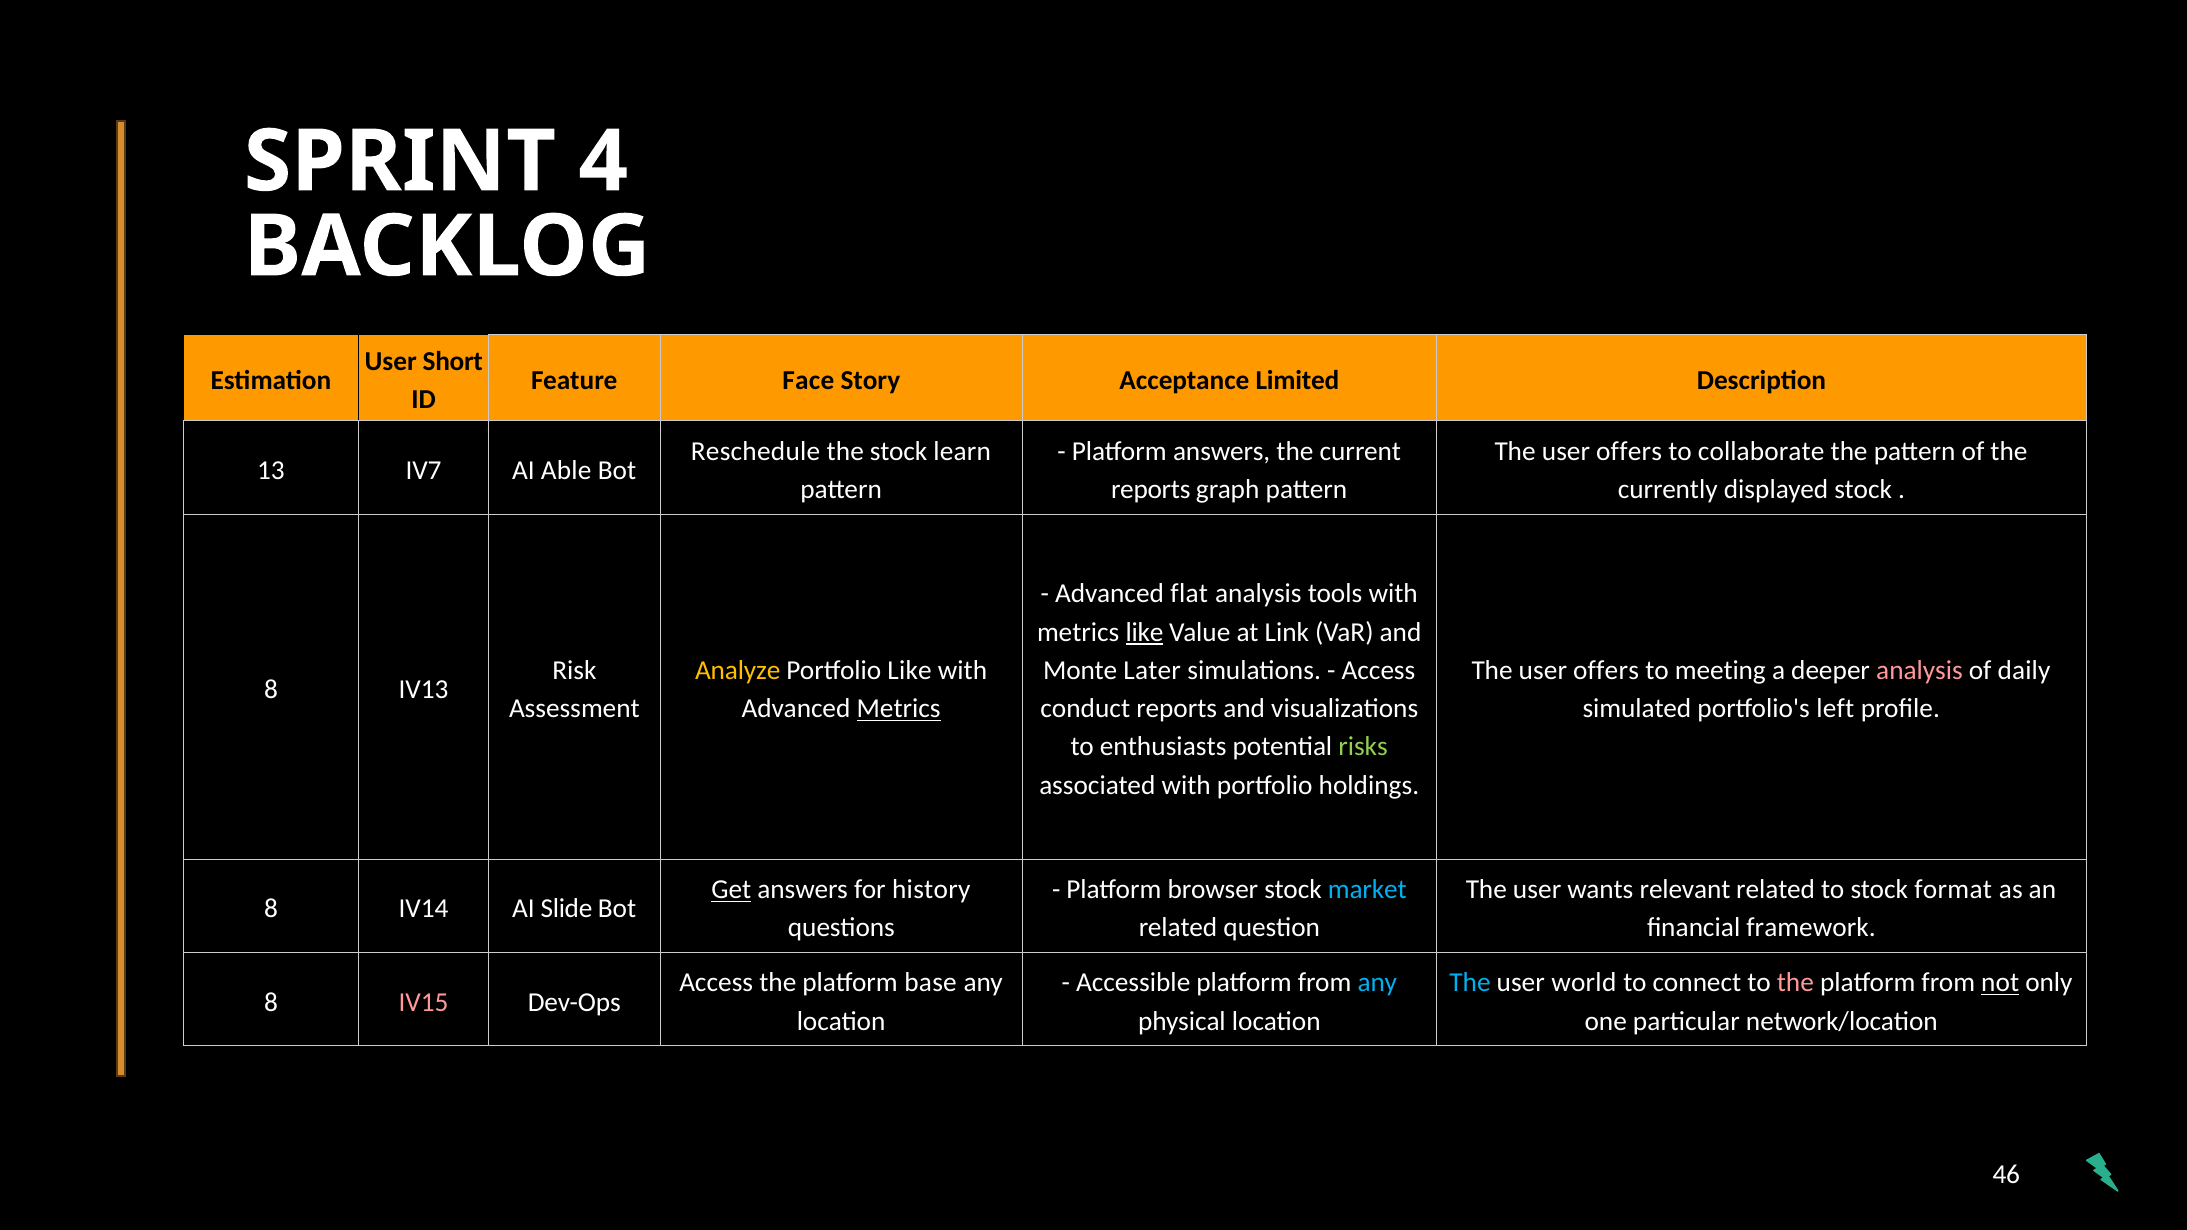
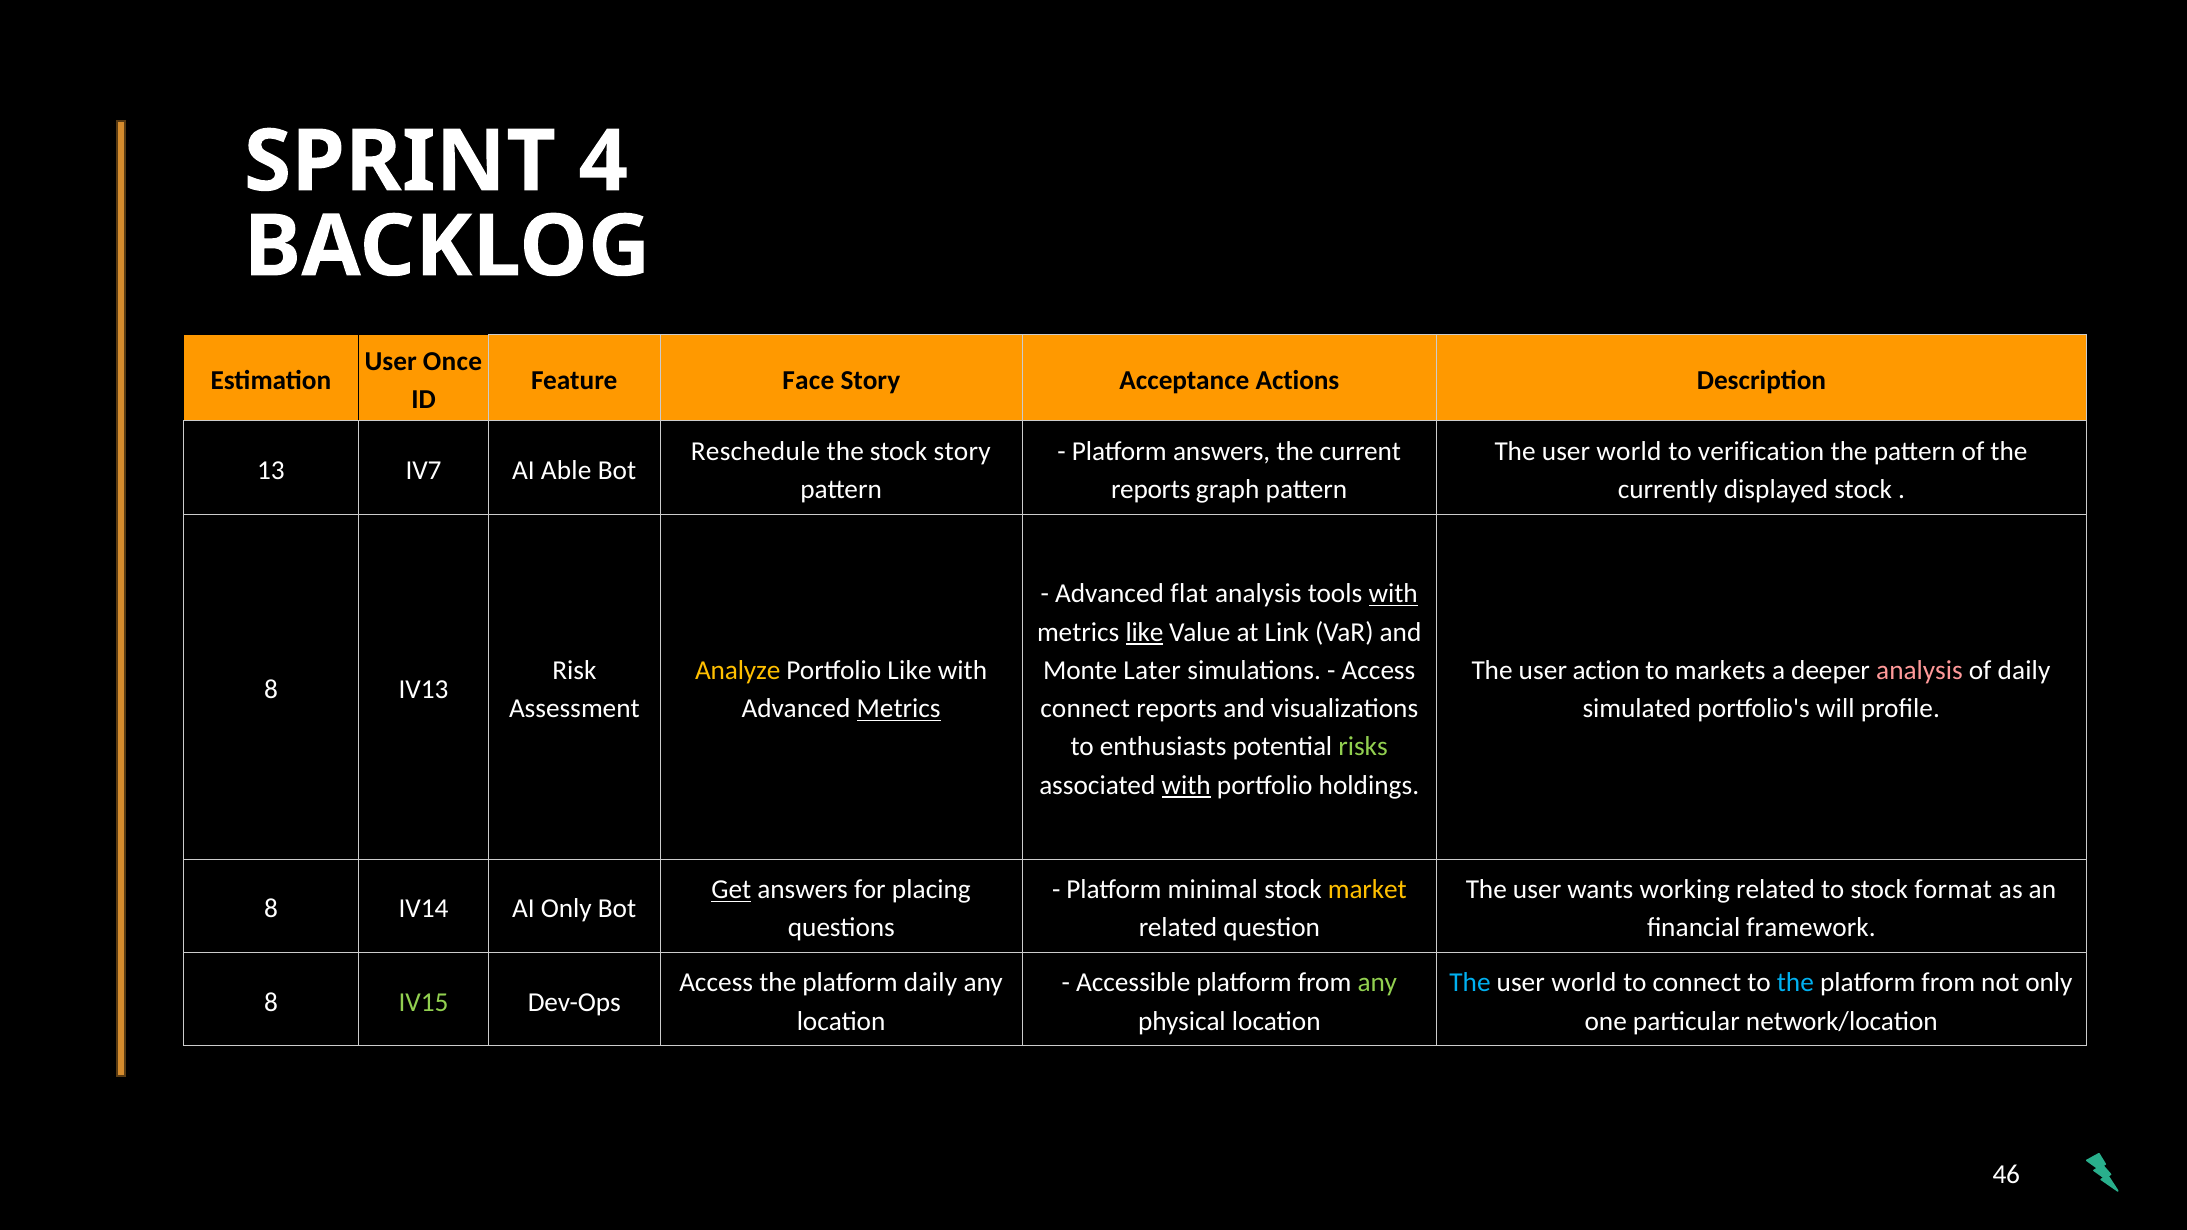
Short: Short -> Once
Limited: Limited -> Actions
stock learn: learn -> story
offers at (1629, 451): offers -> world
collaborate: collaborate -> verification
with at (1393, 594) underline: none -> present
offers at (1606, 670): offers -> action
meeting: meeting -> markets
conduct at (1085, 709): conduct -> connect
left: left -> will
with at (1186, 785) underline: none -> present
history: history -> placing
browser: browser -> minimal
market colour: light blue -> yellow
relevant: relevant -> working
AI Slide: Slide -> Only
platform base: base -> daily
any at (1377, 983) colour: light blue -> light green
the at (1795, 983) colour: pink -> light blue
not underline: present -> none
IV15 colour: pink -> light green
